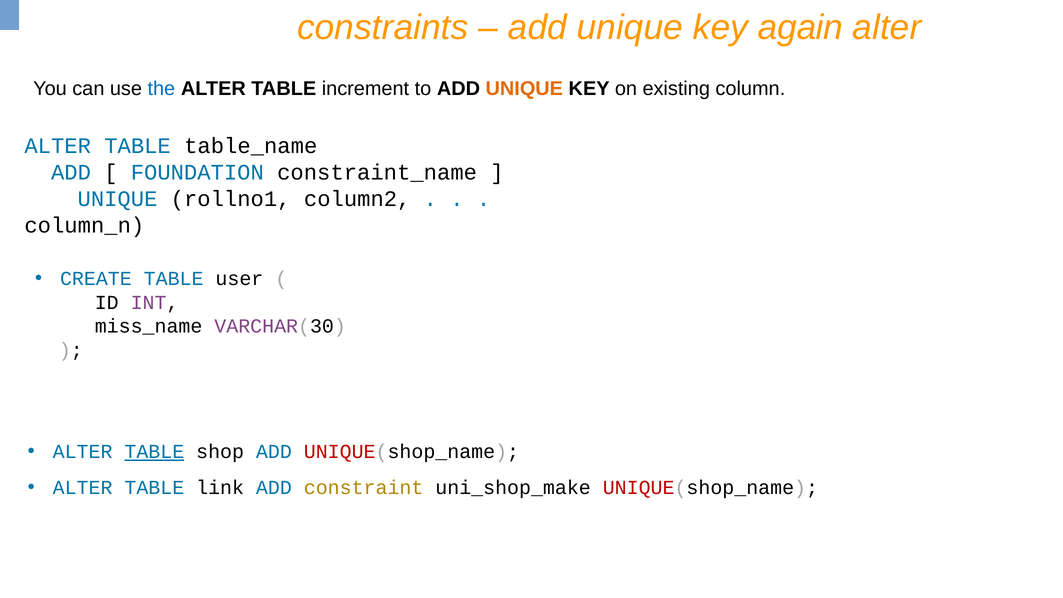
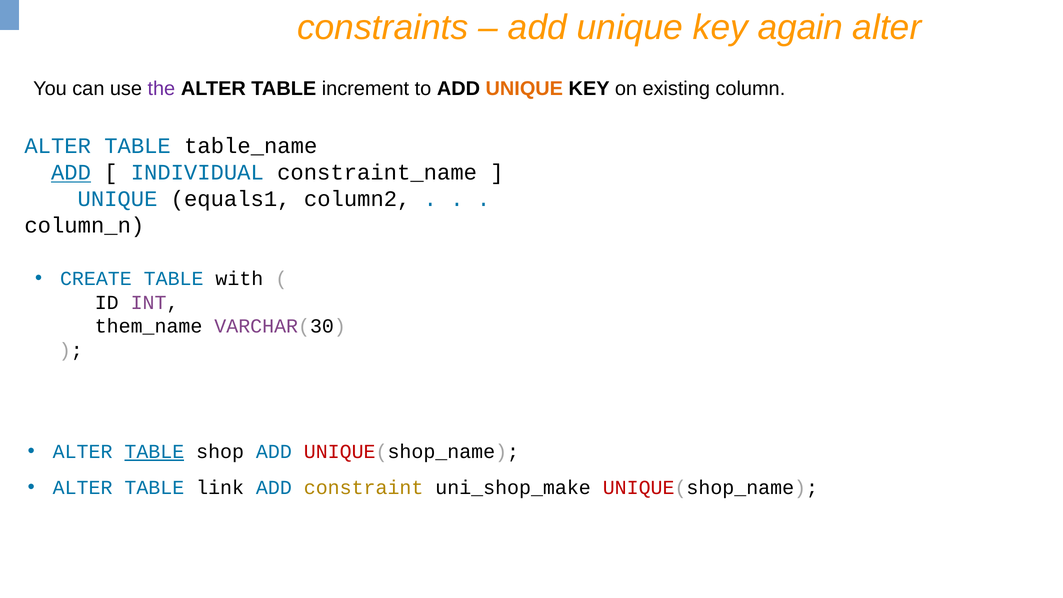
the colour: blue -> purple
ADD at (71, 172) underline: none -> present
FOUNDATION: FOUNDATION -> INDIVIDUAL
rollno1: rollno1 -> equals1
user: user -> with
miss_name: miss_name -> them_name
